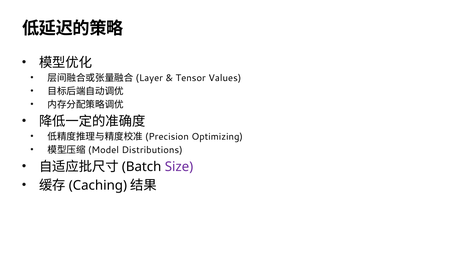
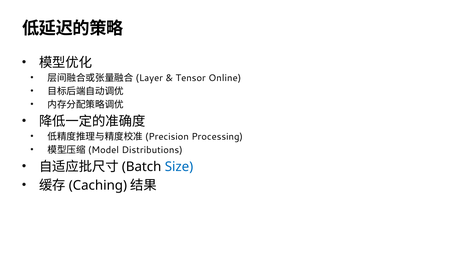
Values: Values -> Online
Optimizing: Optimizing -> Processing
Size colour: purple -> blue
